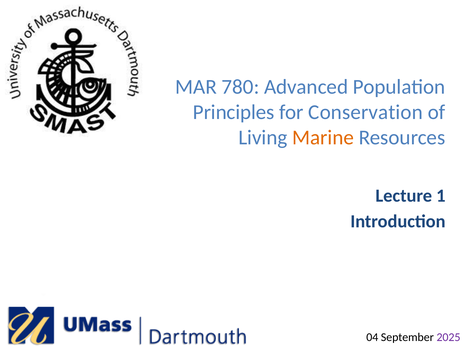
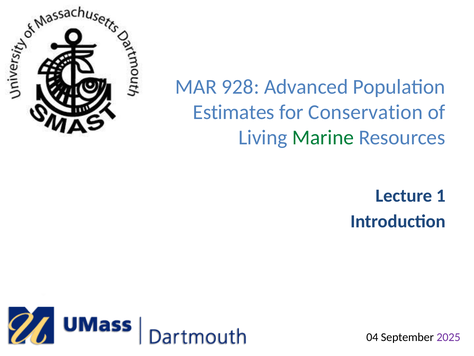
780: 780 -> 928
Principles: Principles -> Estimates
Marine colour: orange -> green
